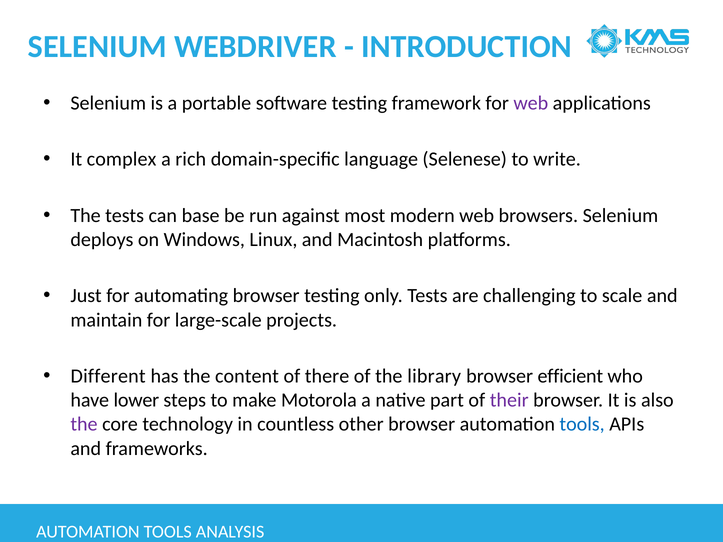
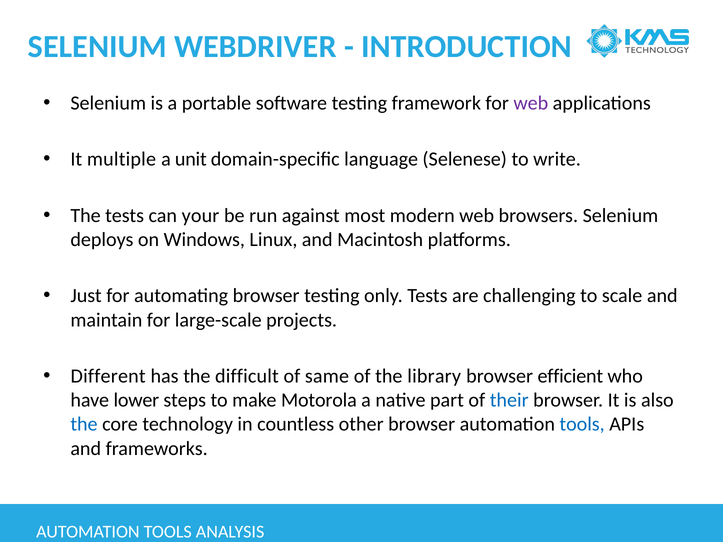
complex: complex -> multiple
rich: rich -> unit
base: base -> your
content: content -> difficult
there: there -> same
their colour: purple -> blue
the at (84, 425) colour: purple -> blue
